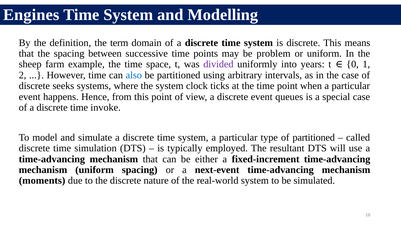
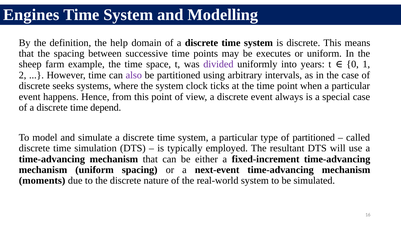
term: term -> help
problem: problem -> executes
also colour: blue -> purple
queues: queues -> always
invoke: invoke -> depend
